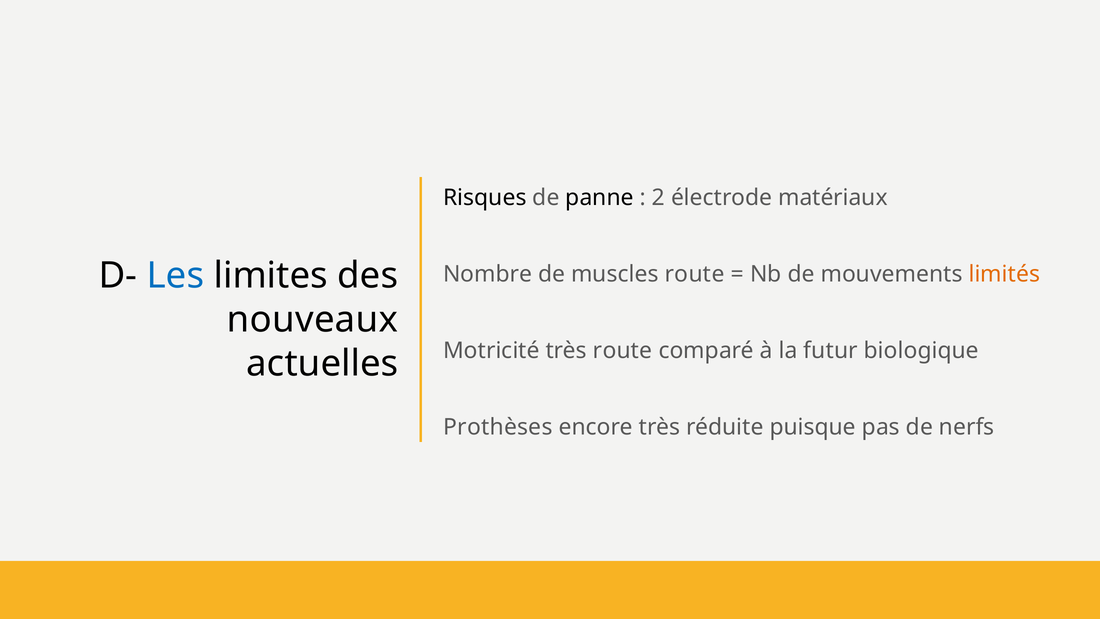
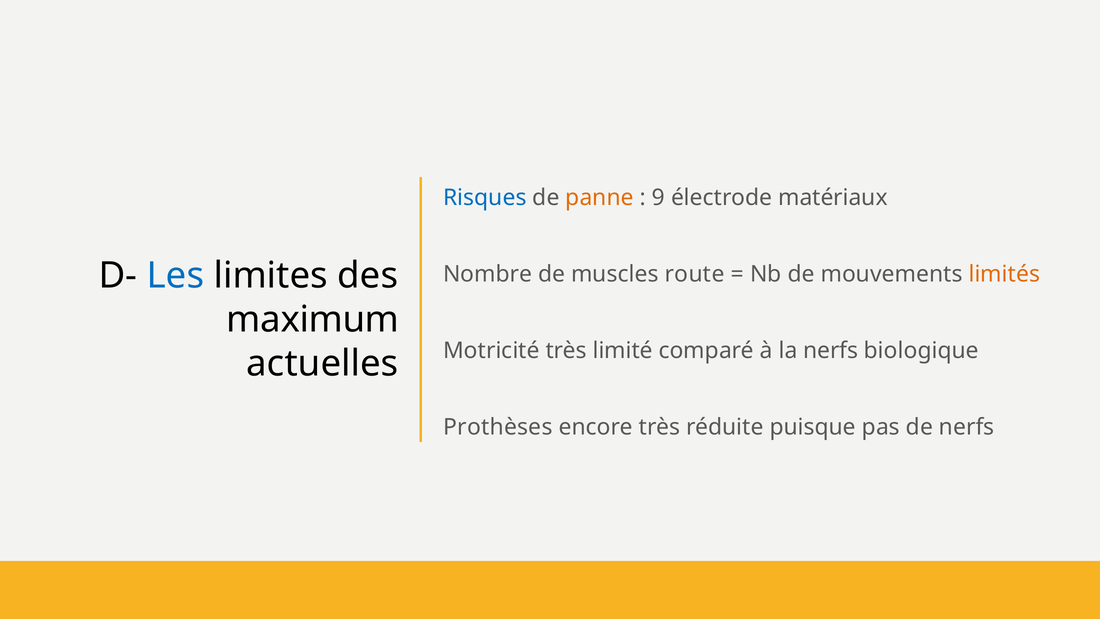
Risques colour: black -> blue
panne colour: black -> orange
2: 2 -> 9
nouveaux: nouveaux -> maximum
très route: route -> limité
la futur: futur -> nerfs
